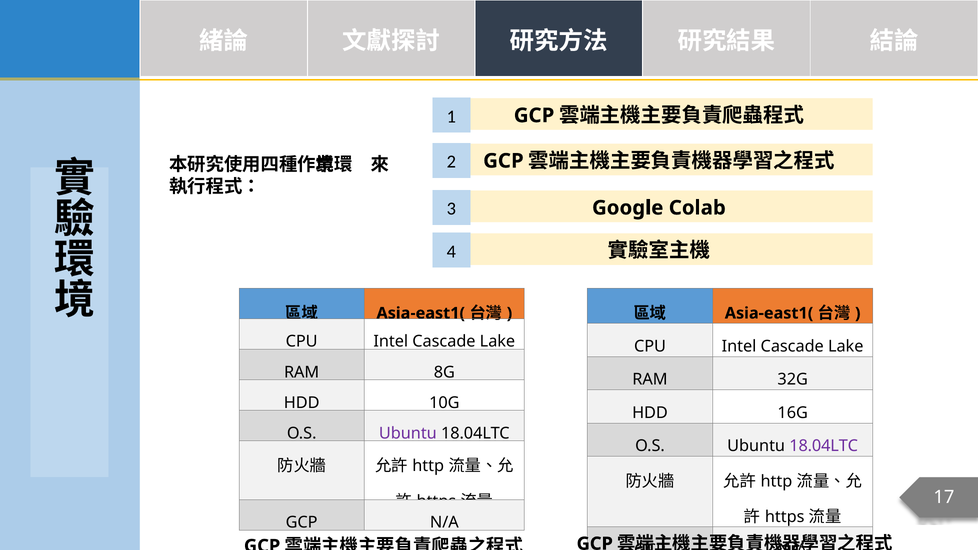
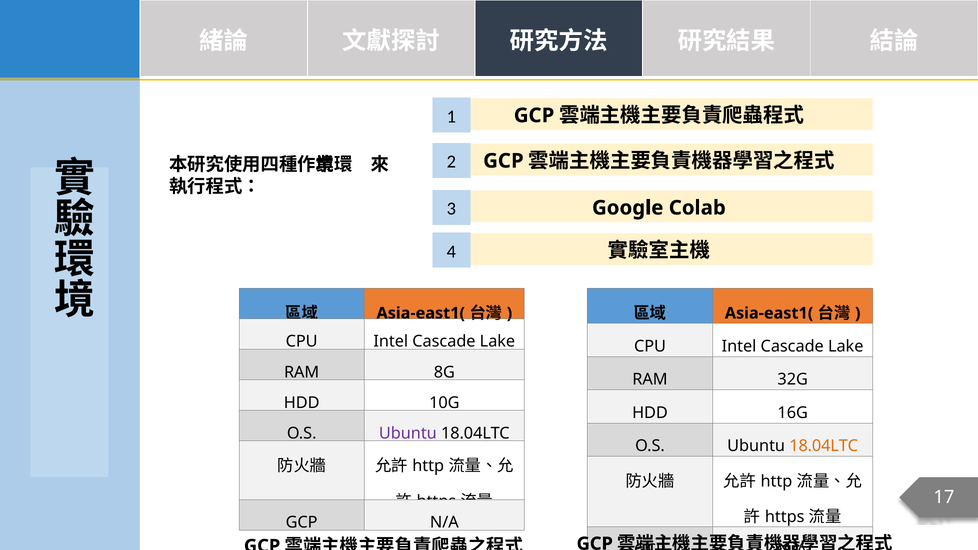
18.04LTC at (824, 446) colour: purple -> orange
